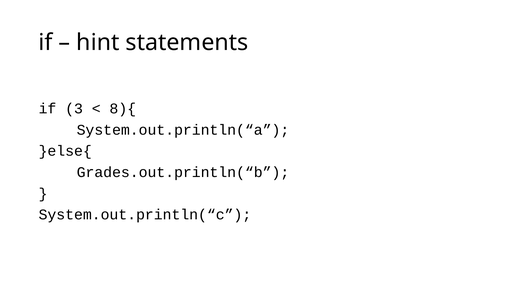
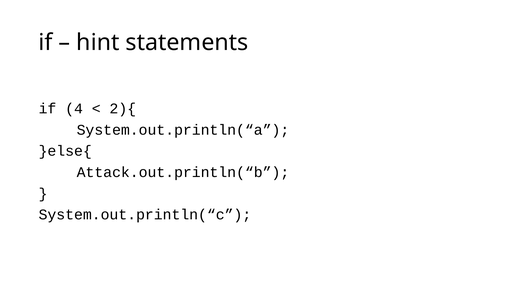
3: 3 -> 4
8){: 8){ -> 2){
Grades.out.println(“b: Grades.out.println(“b -> Attack.out.println(“b
